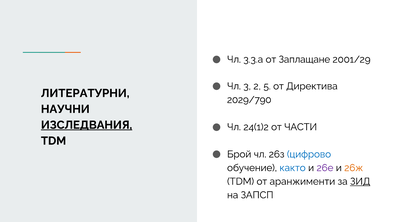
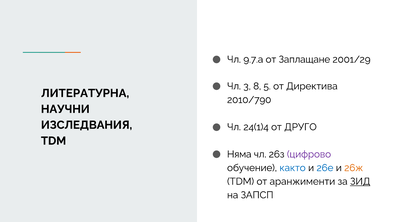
3.3.а: 3.3.а -> 9.7.а
2: 2 -> 8
ЛИТЕРАТУРНИ: ЛИТЕРАТУРНИ -> ЛИТЕРАТУРНА
2029/790: 2029/790 -> 2010/790
ИЗСЛЕДВАНИЯ underline: present -> none
24(1)2: 24(1)2 -> 24(1)4
ЧАСТИ: ЧАСТИ -> ДРУГО
Брой: Брой -> Няма
цифрово colour: blue -> purple
26е colour: purple -> blue
